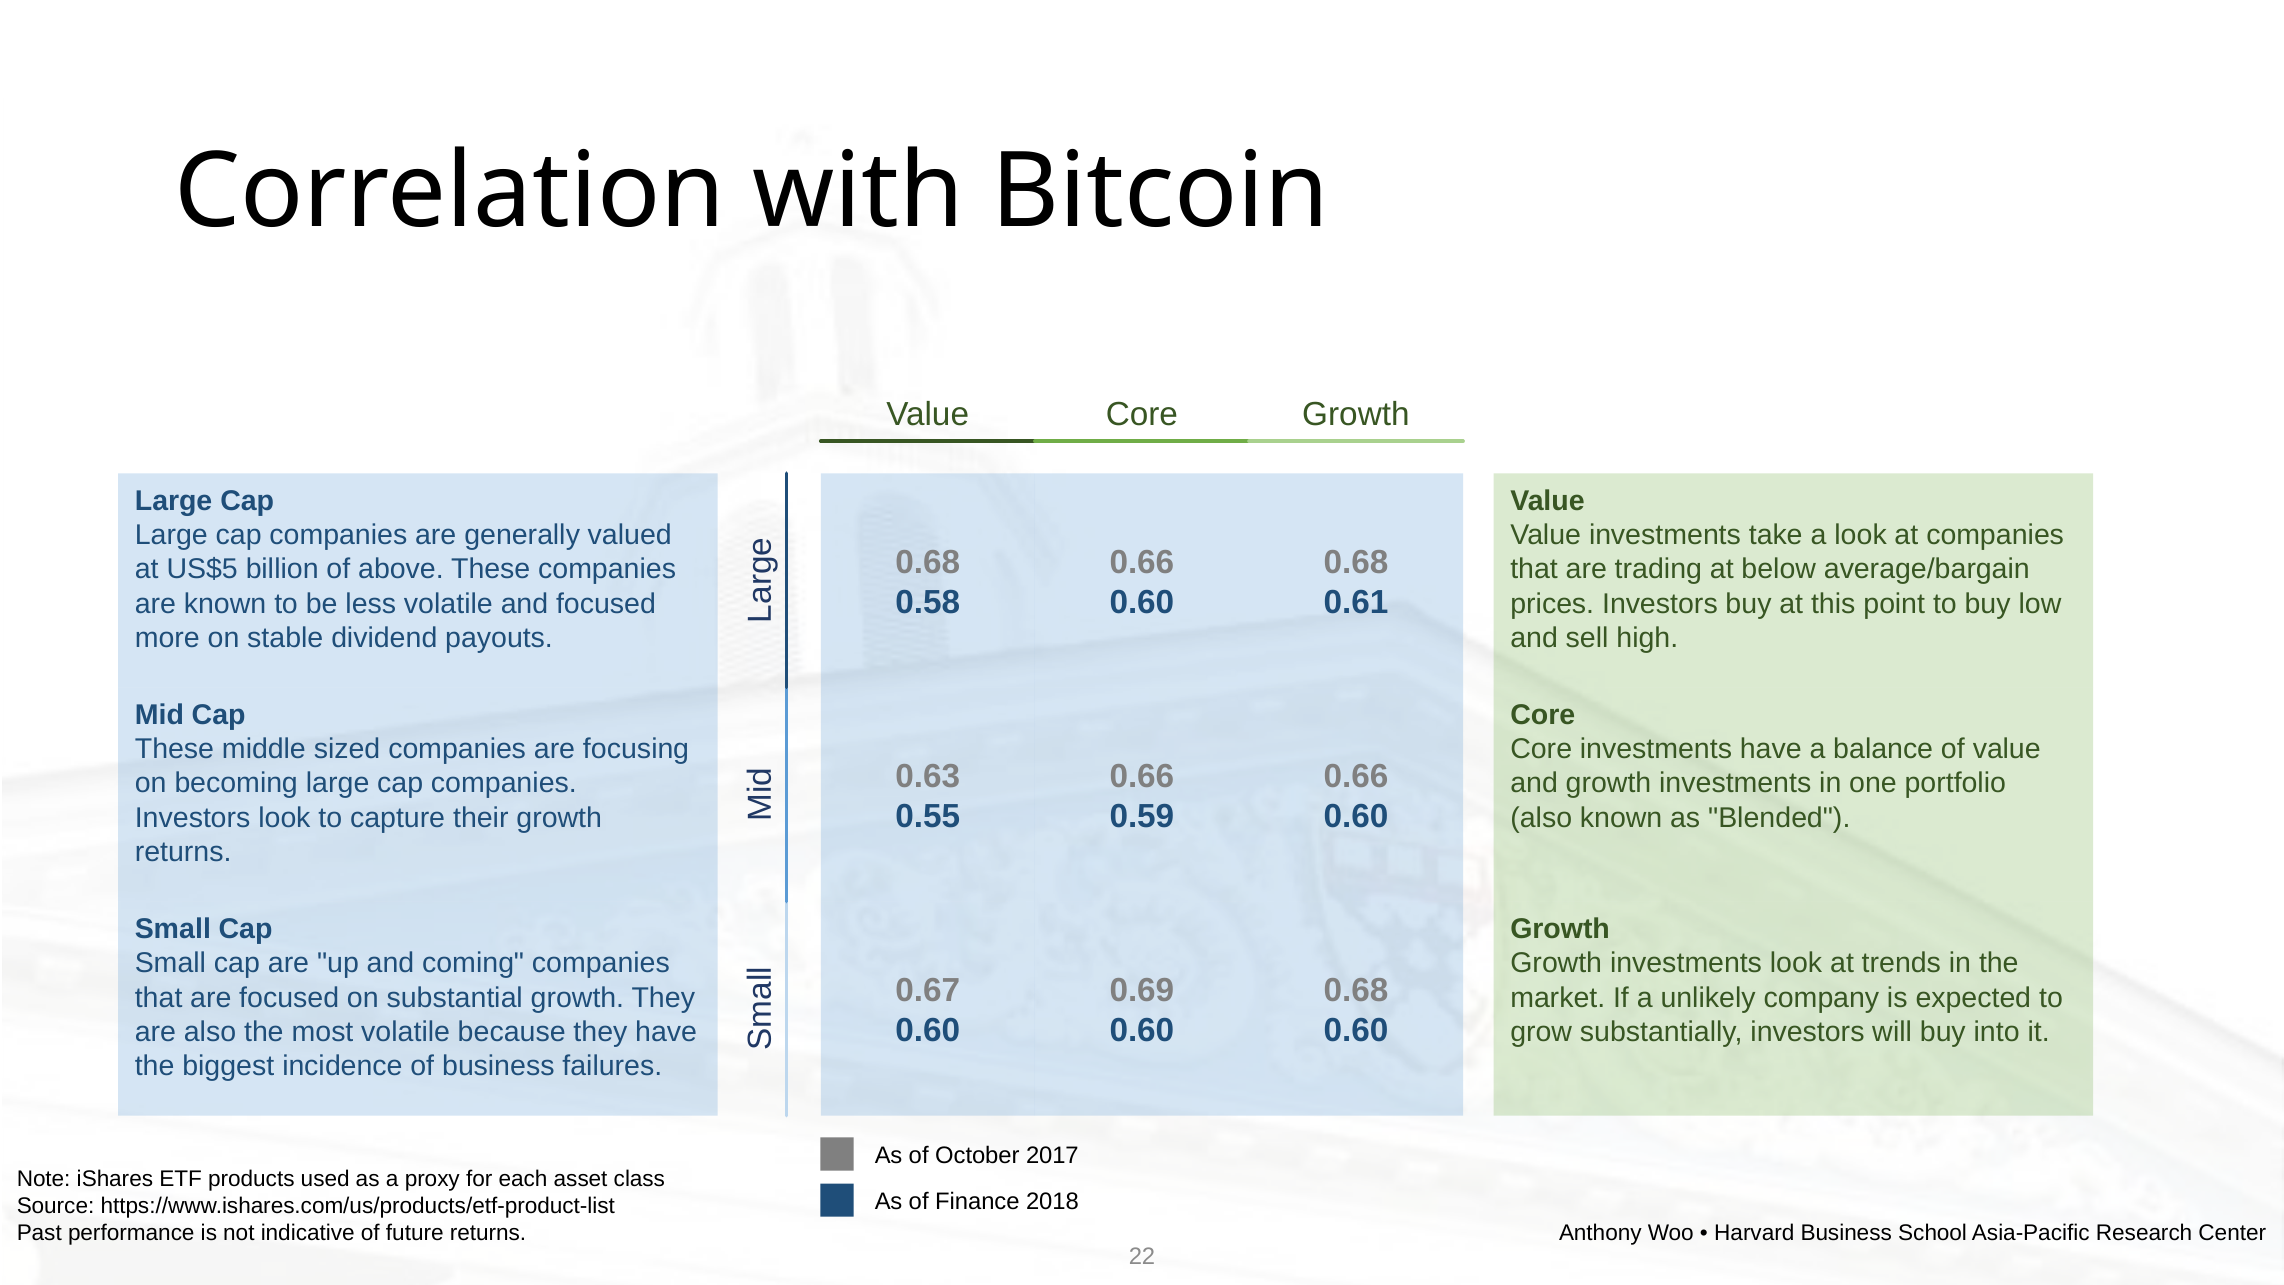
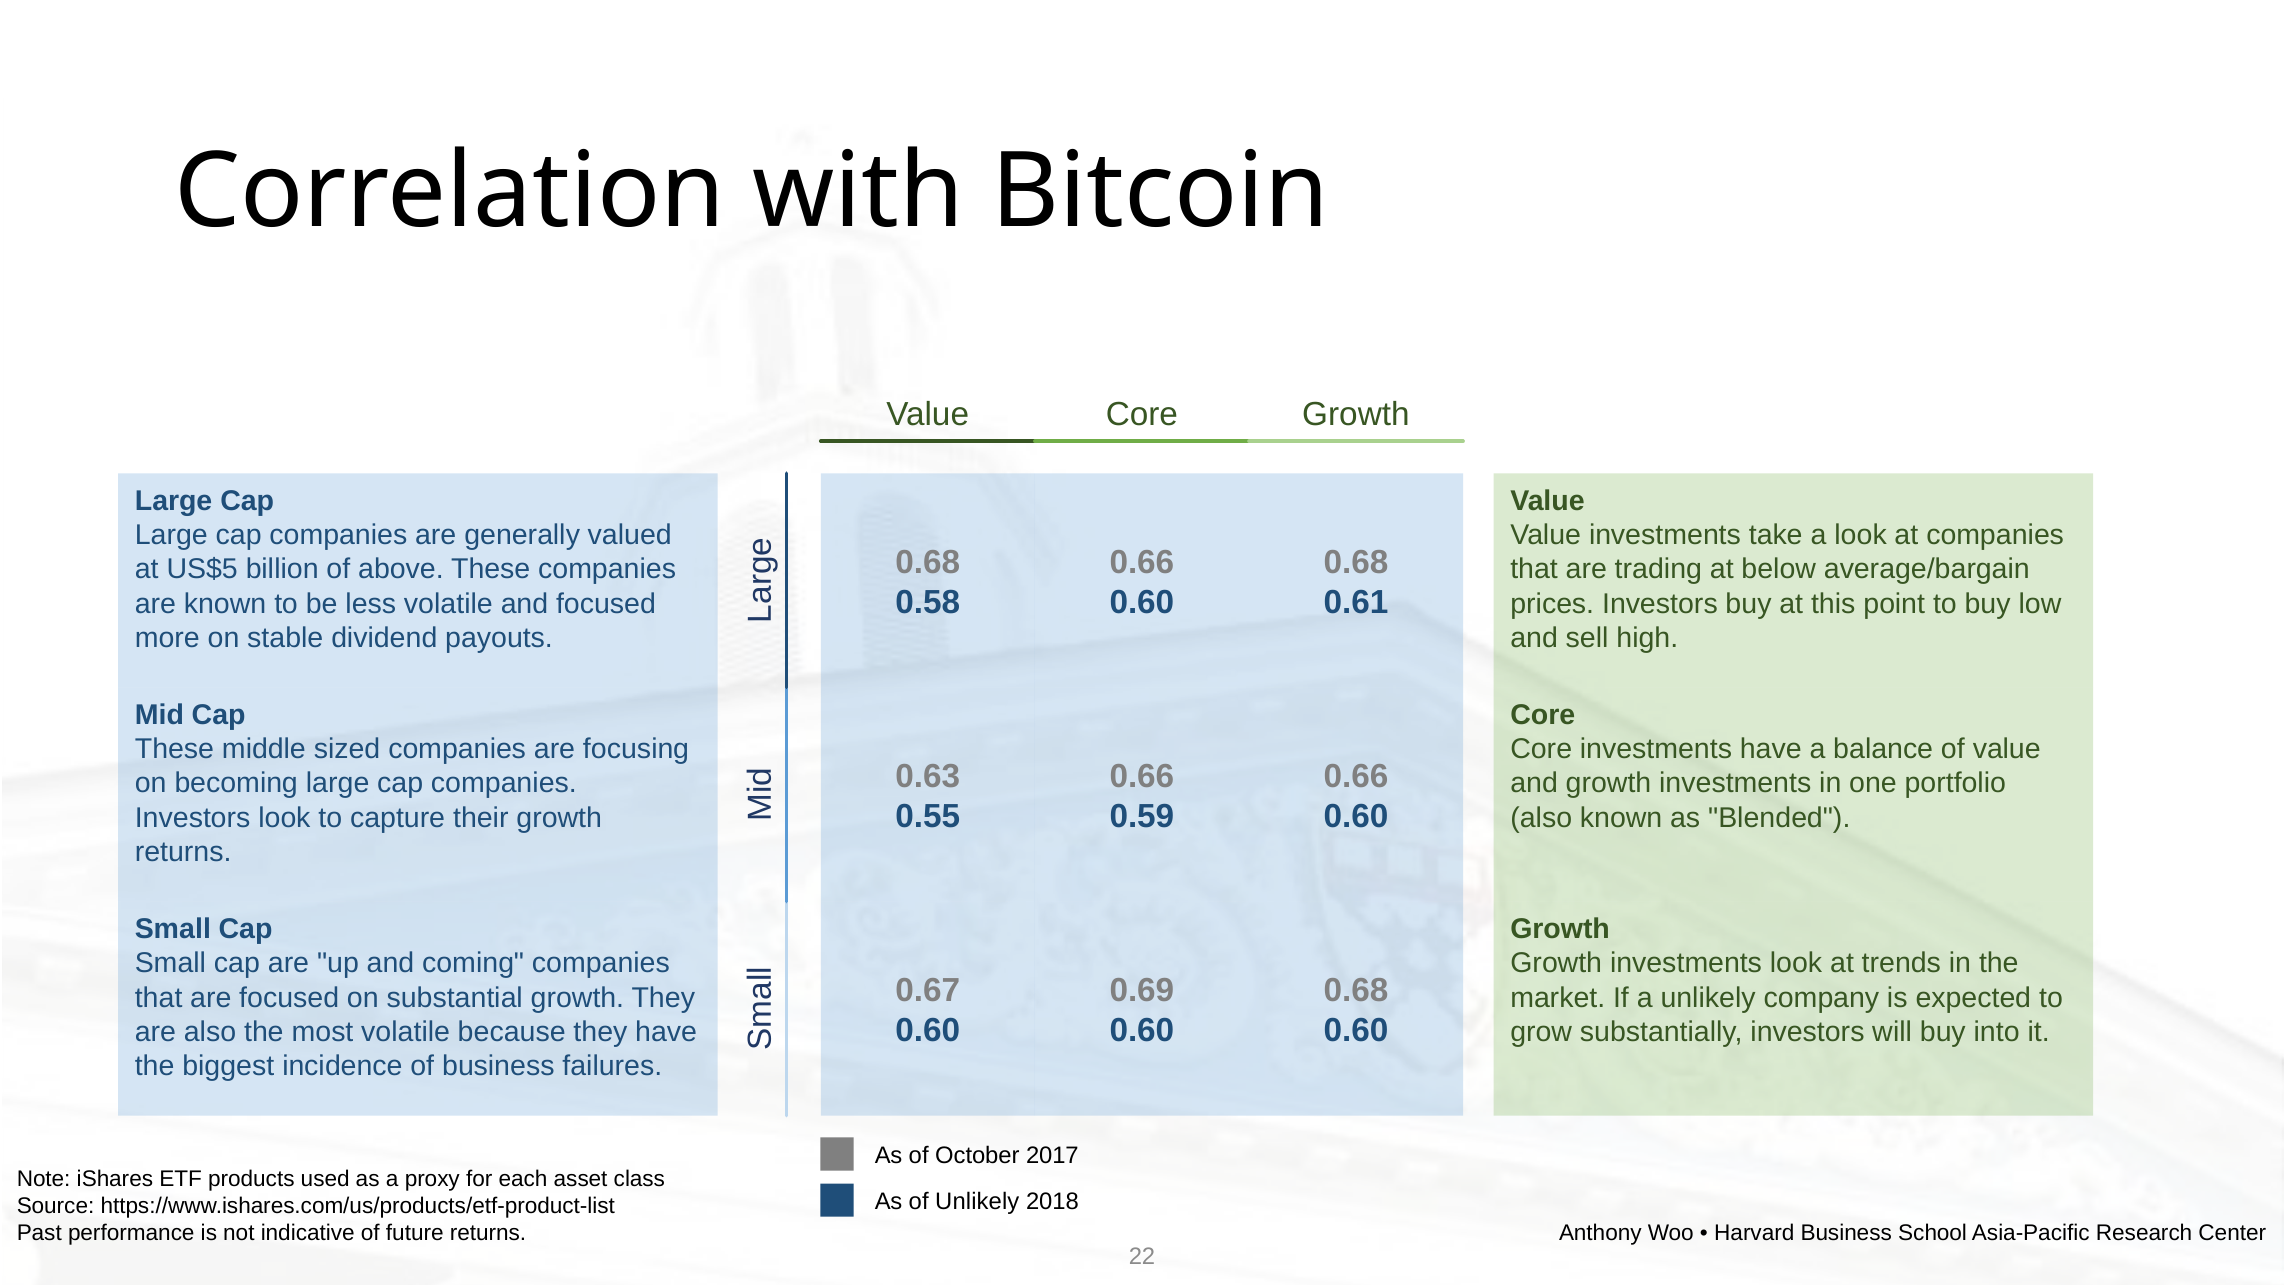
of Finance: Finance -> Unlikely
